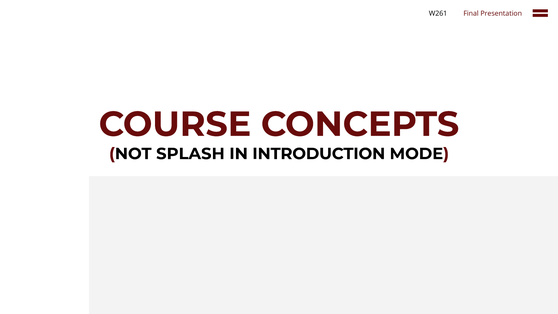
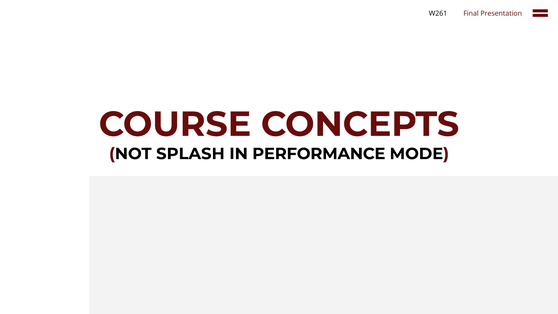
INTRODUCTION: INTRODUCTION -> PERFORMANCE
